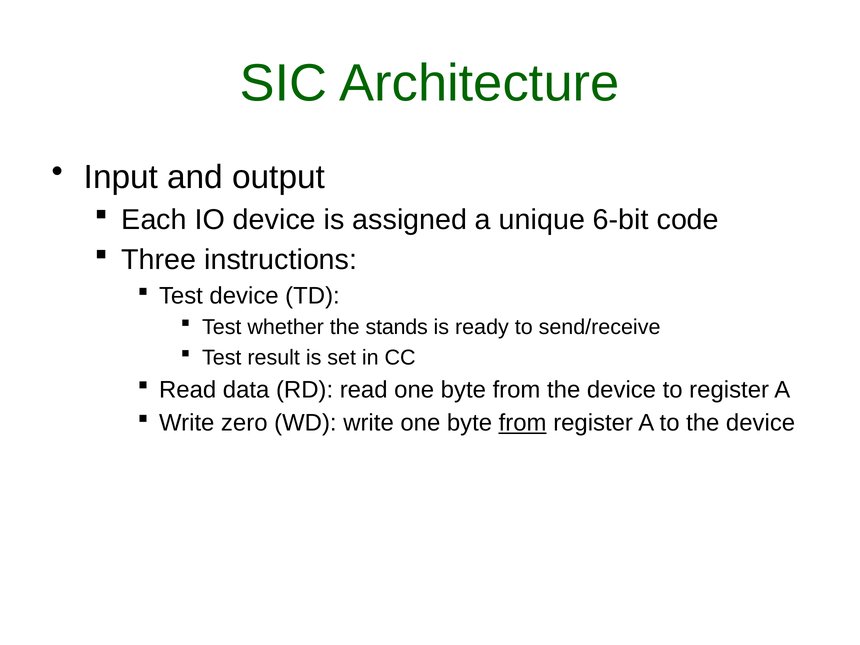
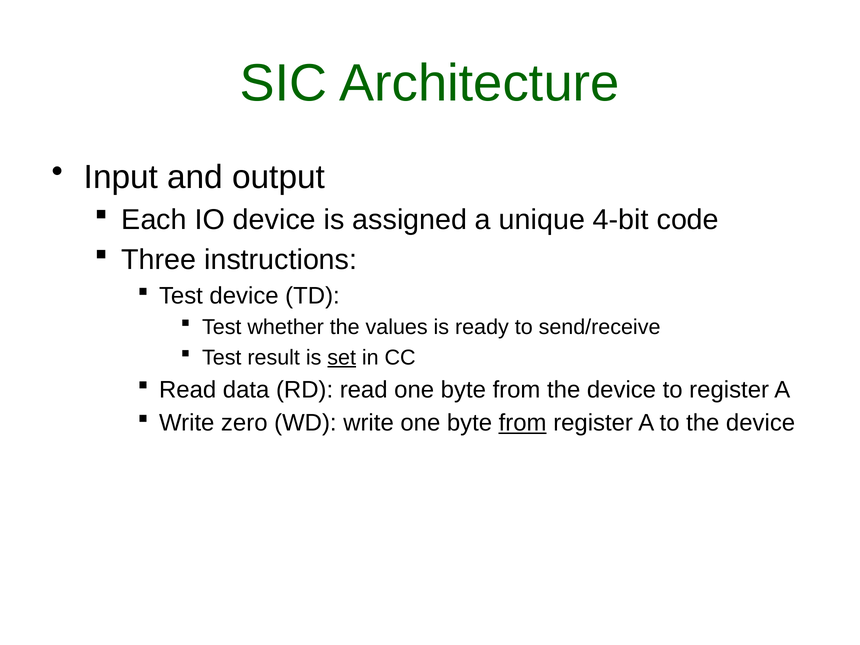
6-bit: 6-bit -> 4-bit
stands: stands -> values
set underline: none -> present
